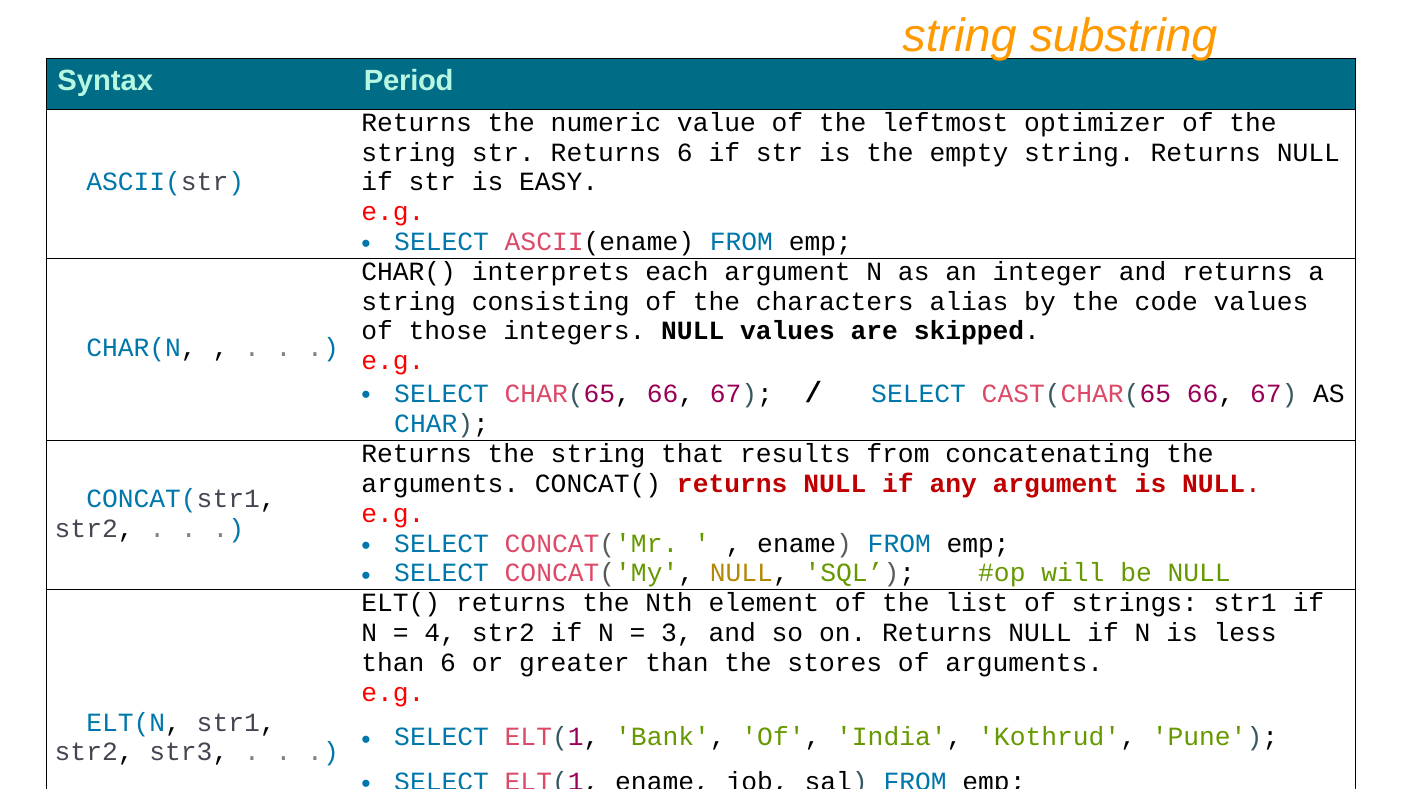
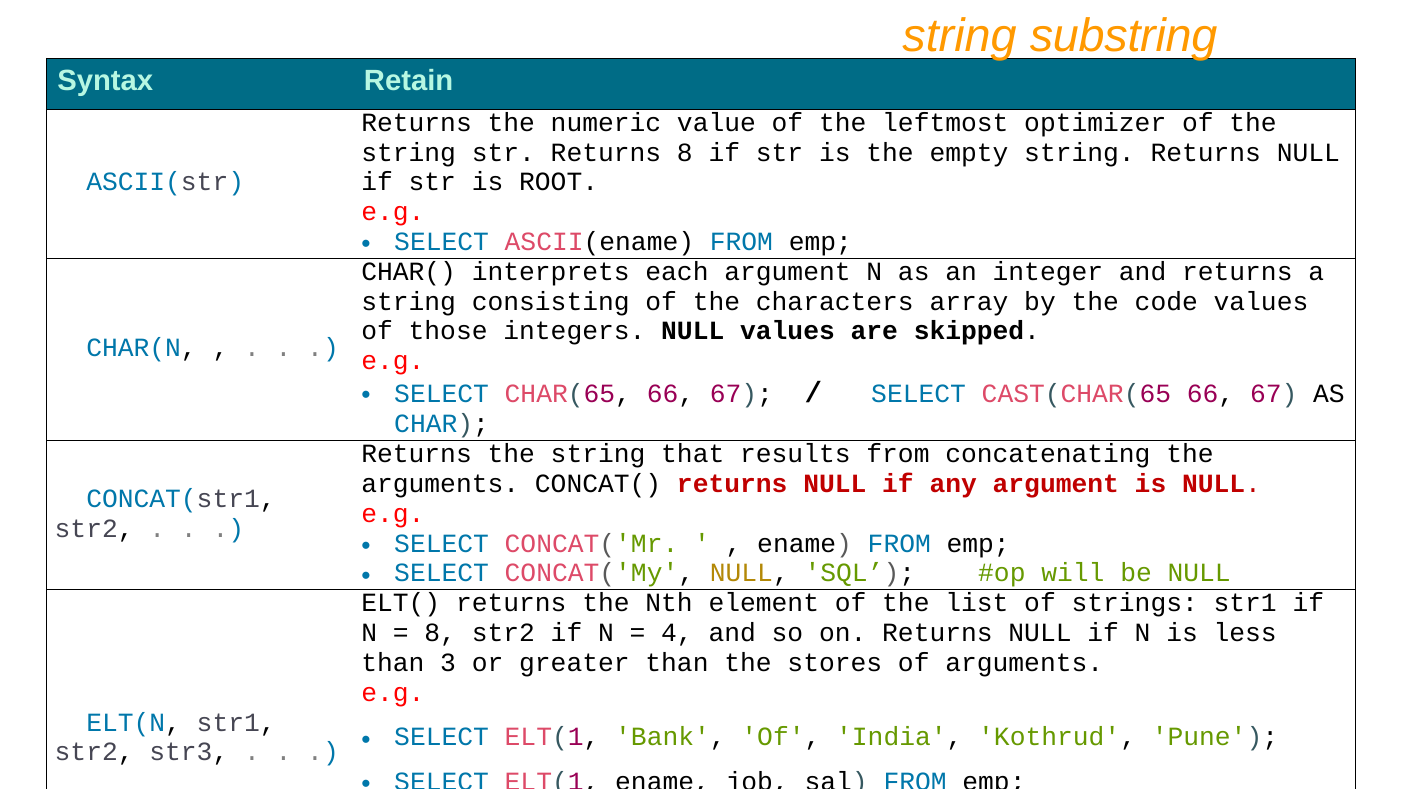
Period: Period -> Retain
Returns 6: 6 -> 8
EASY: EASY -> ROOT
alias: alias -> array
4 at (440, 633): 4 -> 8
3: 3 -> 4
than 6: 6 -> 3
